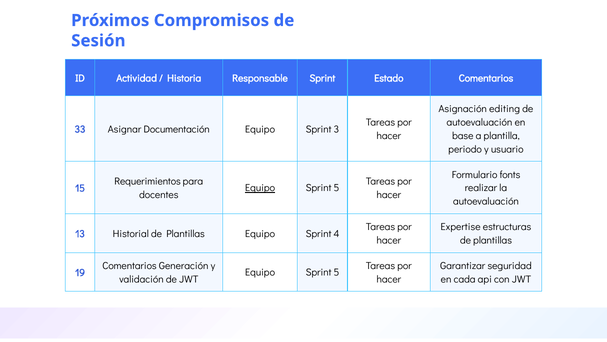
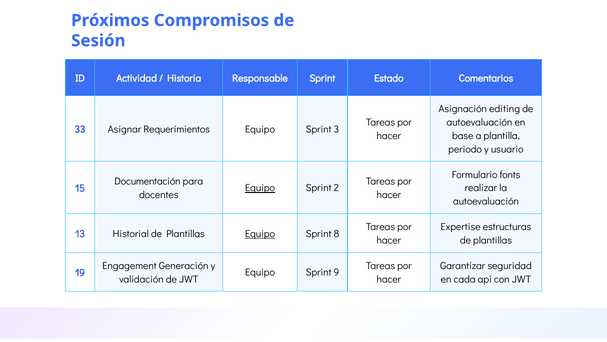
Documentación: Documentación -> Requerimientos
Requerimientos: Requerimientos -> Documentación
5 at (336, 188): 5 -> 2
Equipo at (260, 233) underline: none -> present
4: 4 -> 8
Comentarios at (129, 266): Comentarios -> Engagement
5 at (336, 272): 5 -> 9
